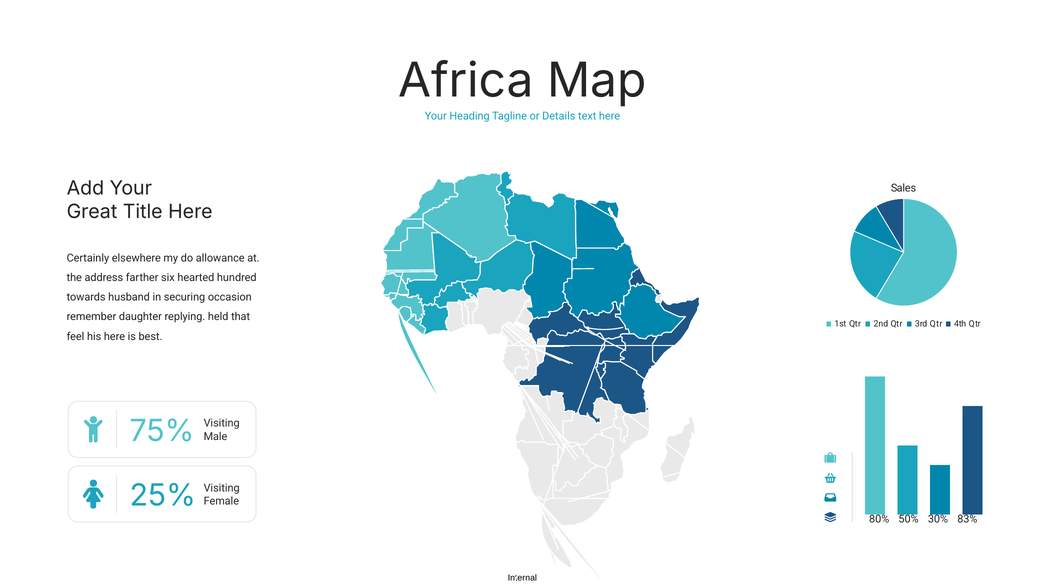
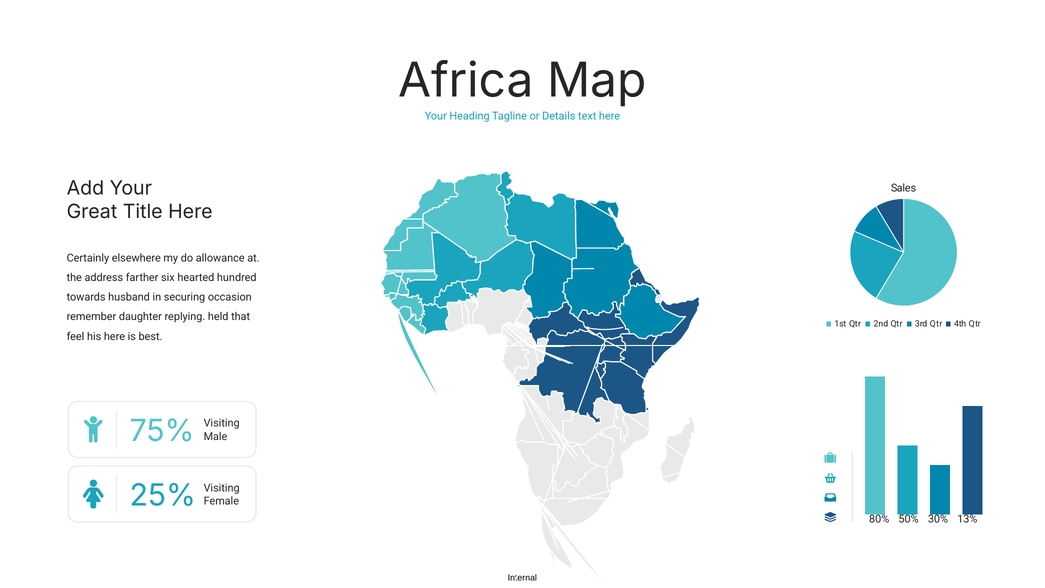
83%: 83% -> 13%
